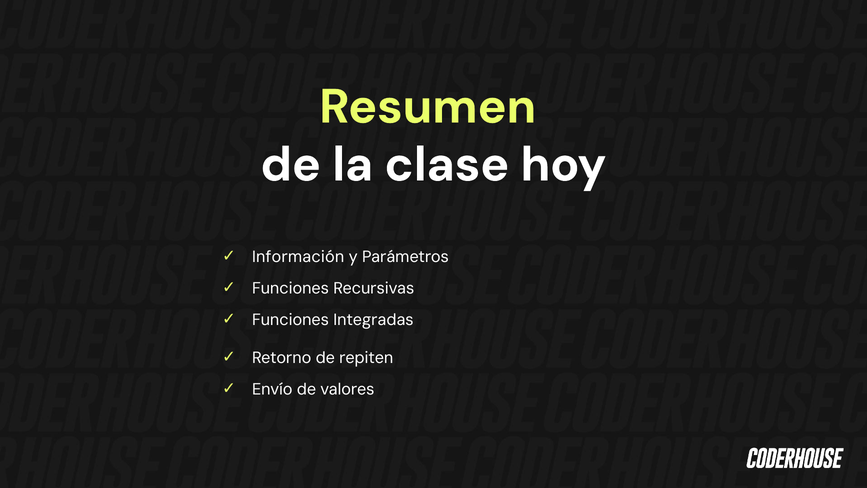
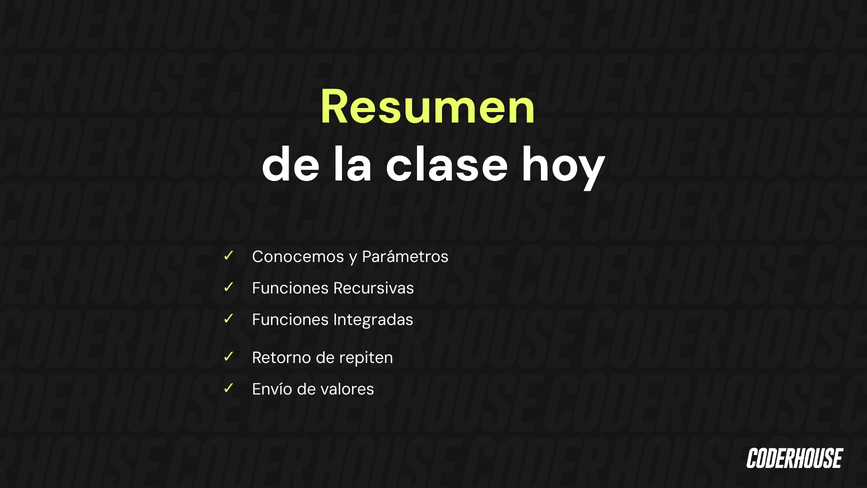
Información: Información -> Conocemos
